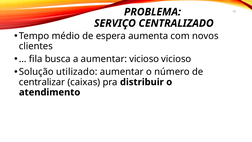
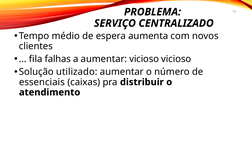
busca: busca -> falhas
centralizar: centralizar -> essenciais
